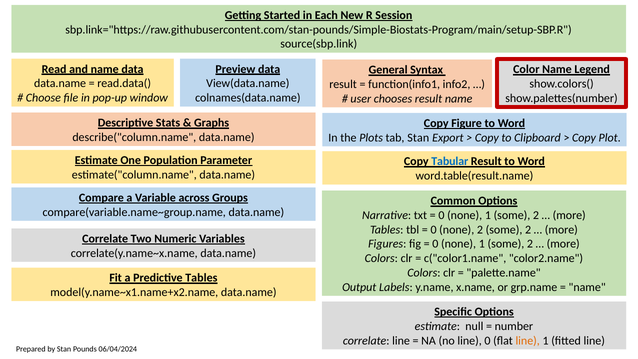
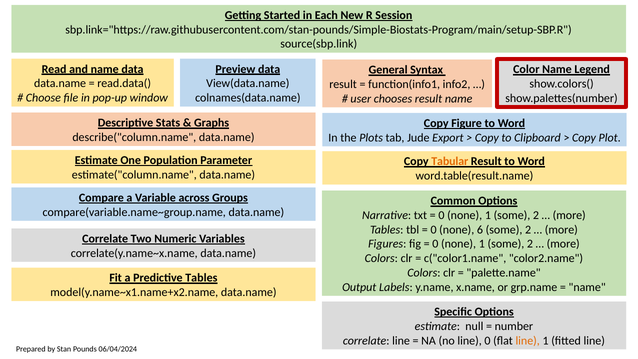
tab Stan: Stan -> Jude
Tabular colour: blue -> orange
none 2: 2 -> 6
